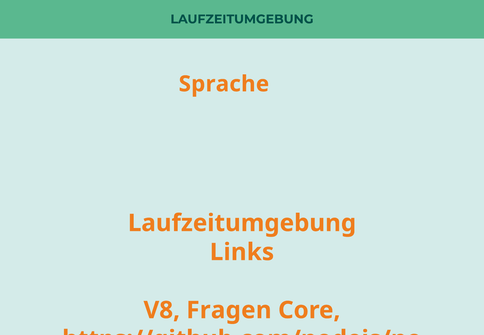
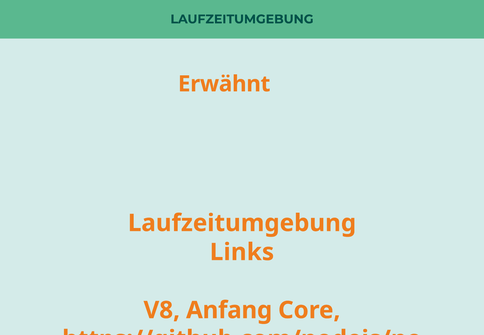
Sprache: Sprache -> Erwähnt
Fragen: Fragen -> Anfang
